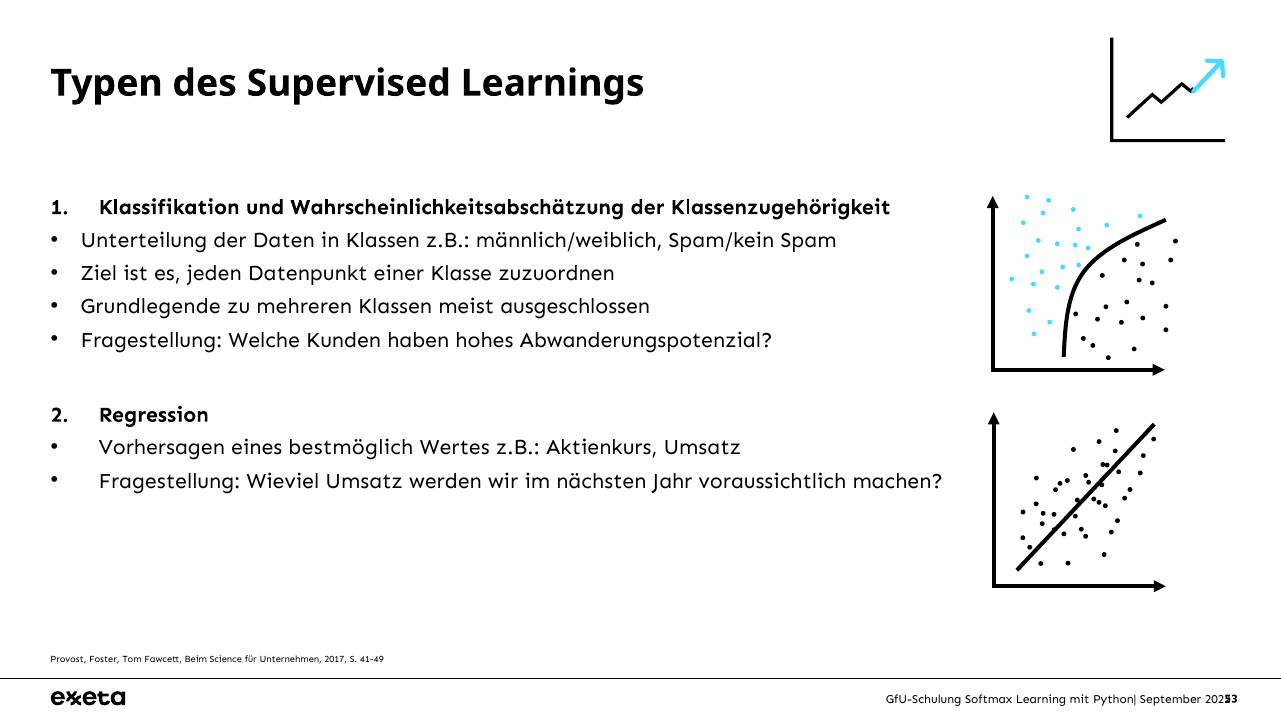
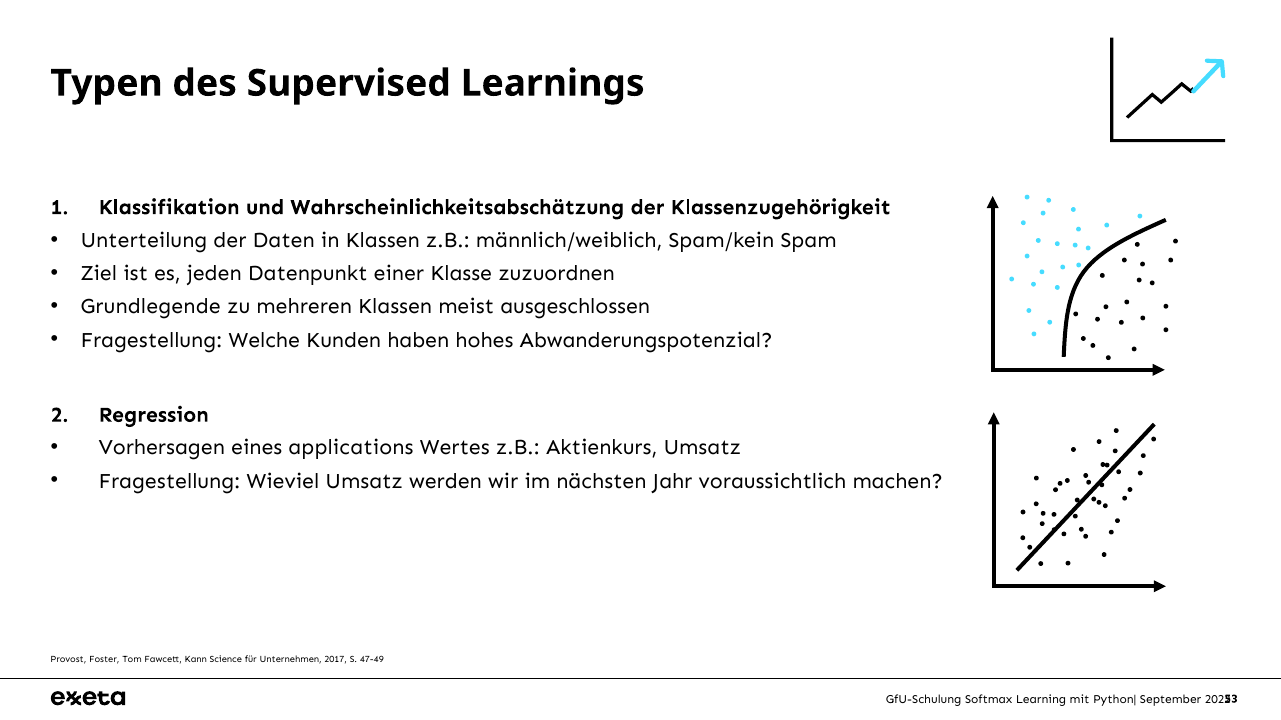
bestmöglich: bestmöglich -> applications
Beim: Beim -> Kann
41-49: 41-49 -> 47-49
